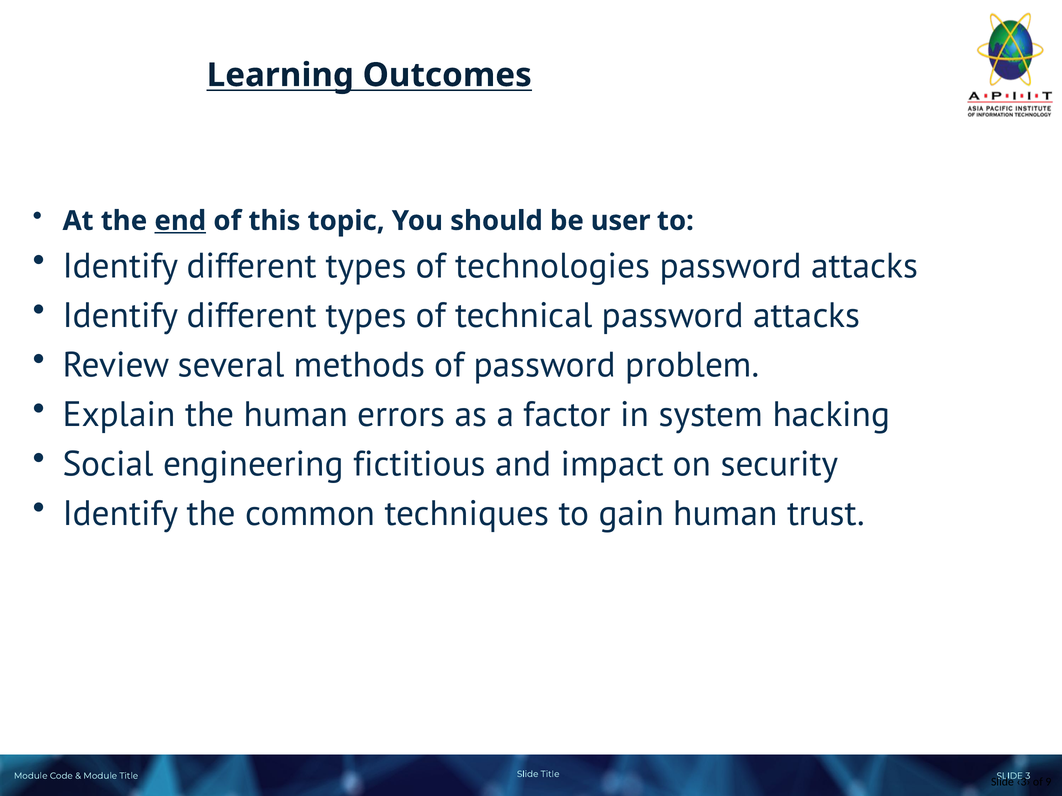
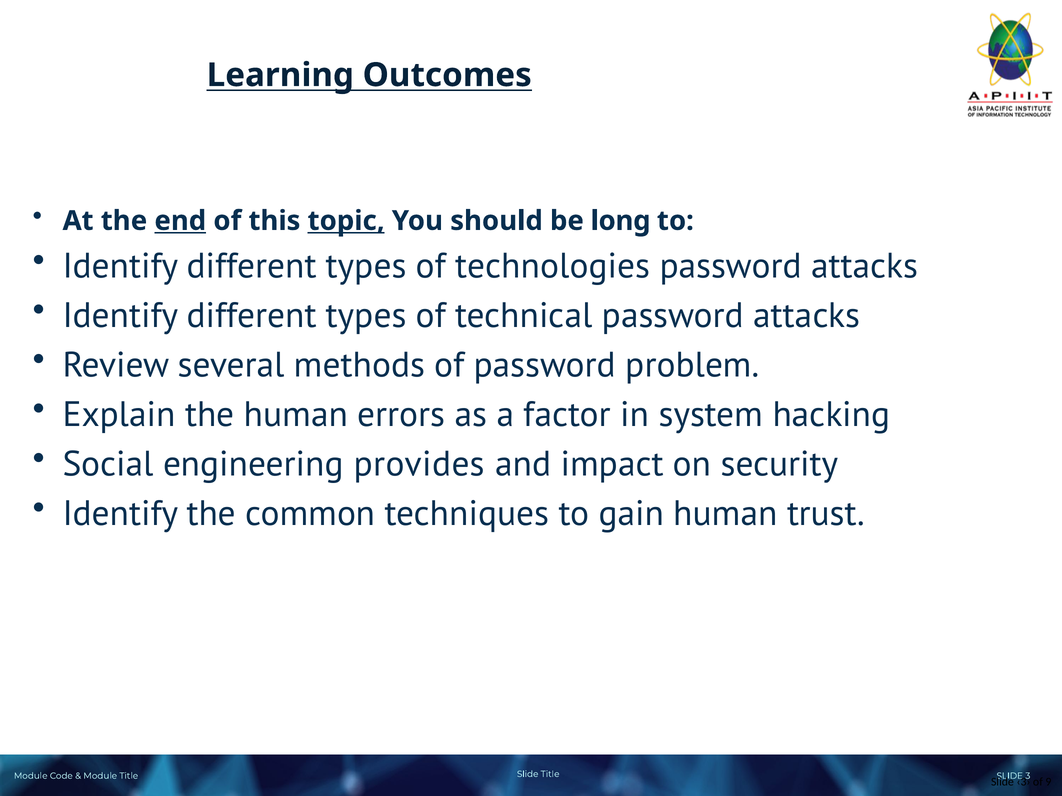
topic underline: none -> present
user: user -> long
fictitious: fictitious -> provides
